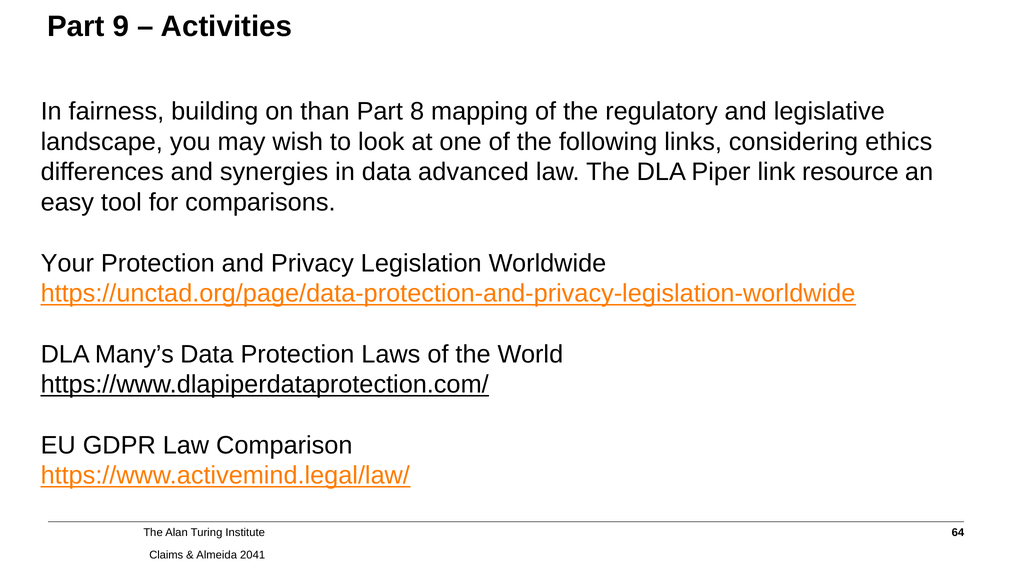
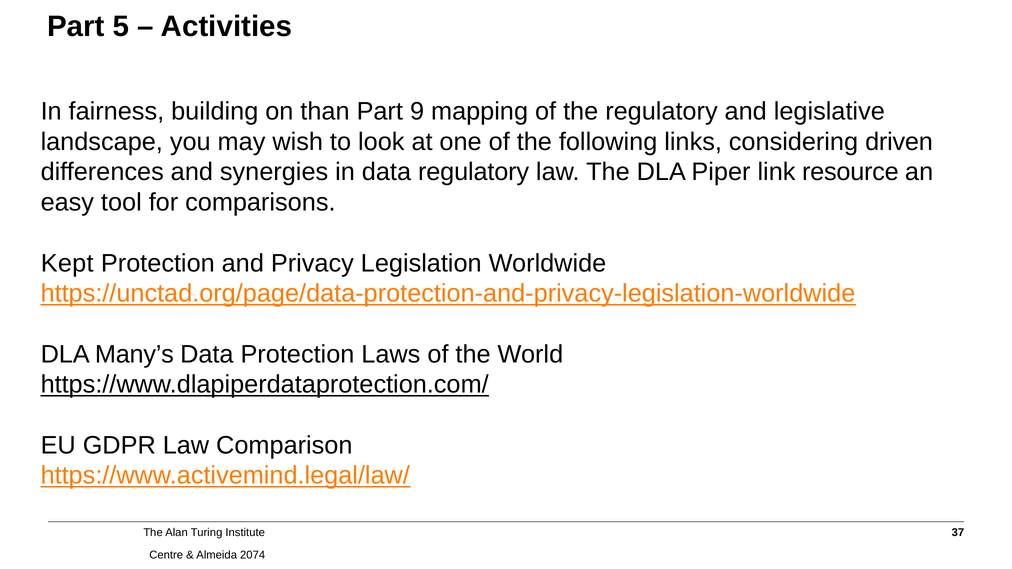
9: 9 -> 5
8: 8 -> 9
ethics: ethics -> driven
data advanced: advanced -> regulatory
Your: Your -> Kept
64: 64 -> 37
Claims: Claims -> Centre
2041: 2041 -> 2074
